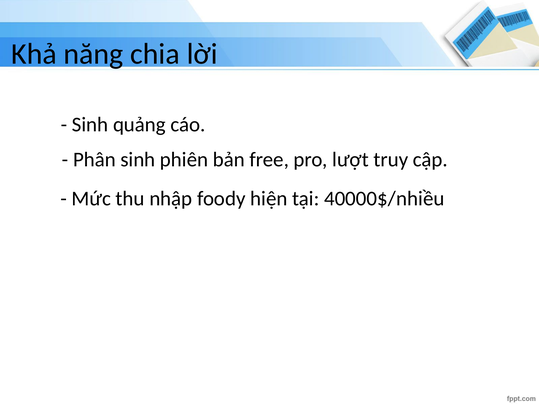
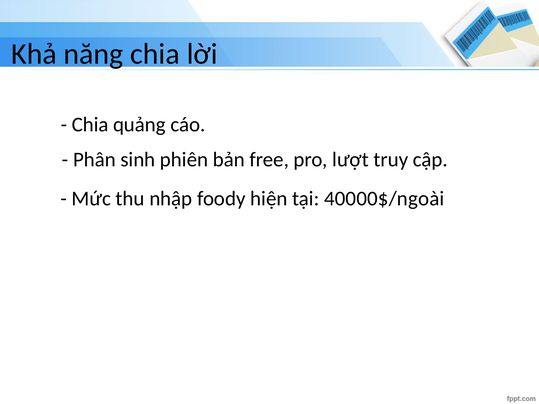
Sinh at (90, 125): Sinh -> Chia
40000$/nhiều: 40000$/nhiều -> 40000$/ngoài
